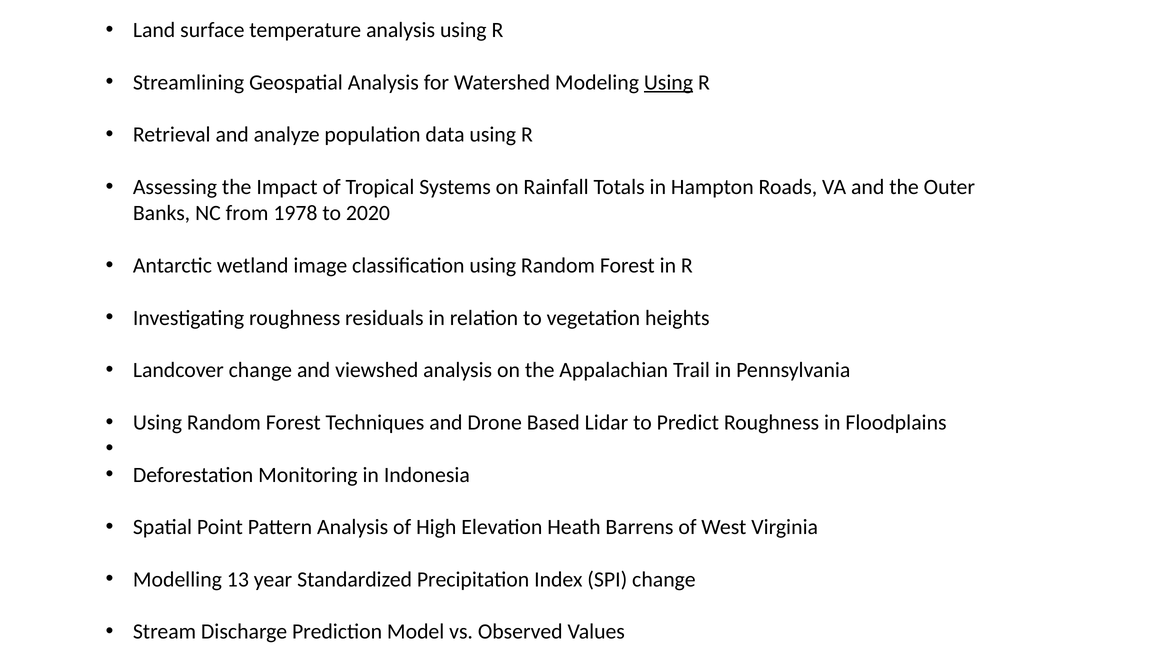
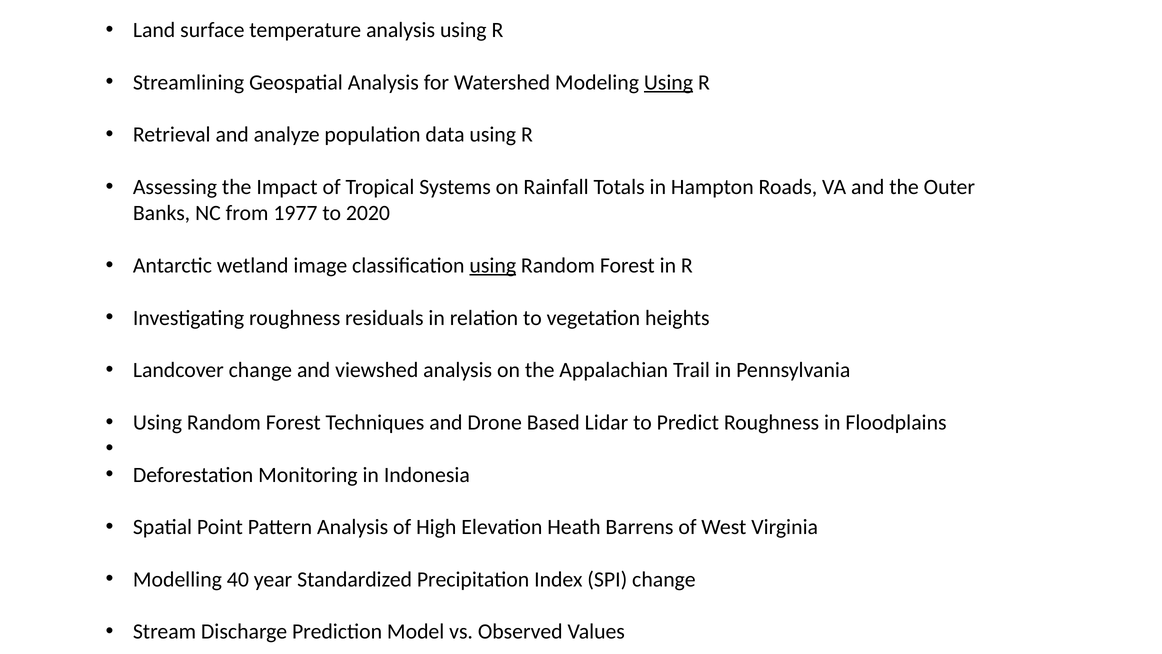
1978: 1978 -> 1977
using at (493, 265) underline: none -> present
13: 13 -> 40
